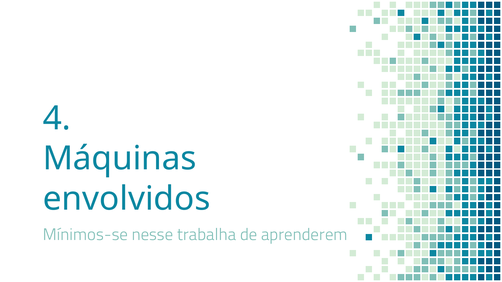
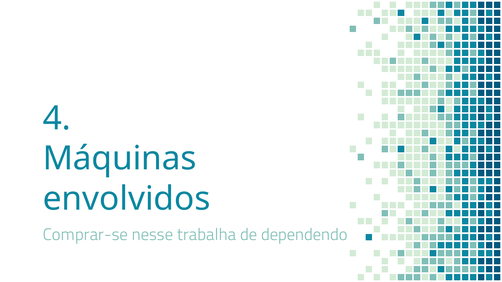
Mínimos-se: Mínimos-se -> Comprar-se
aprenderem: aprenderem -> dependendo
